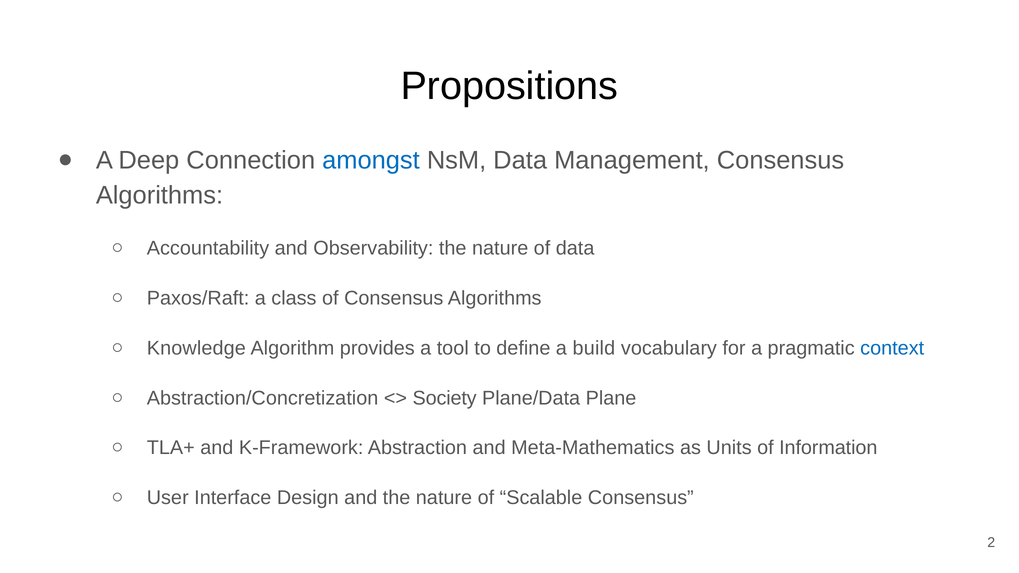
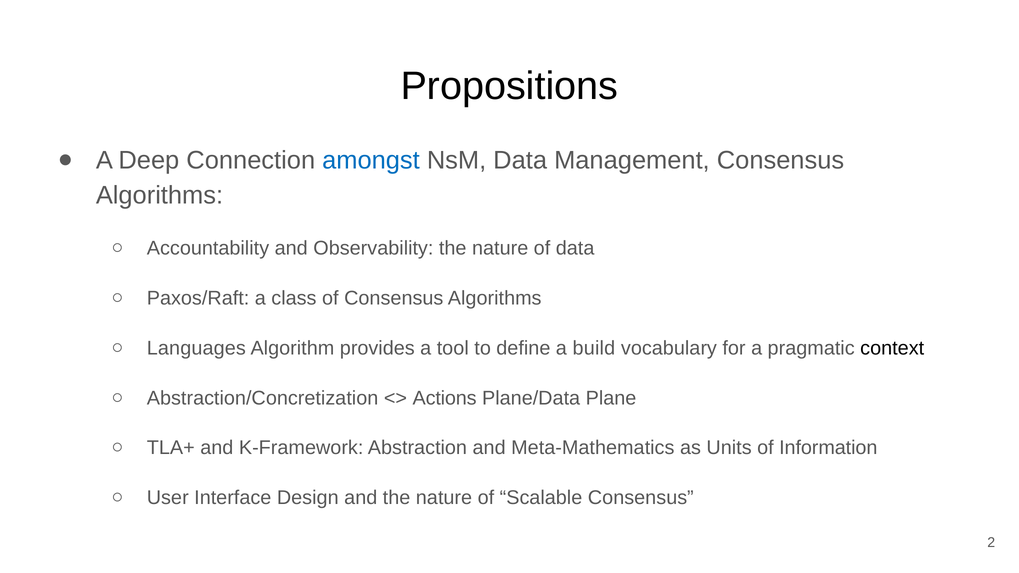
Knowledge: Knowledge -> Languages
context colour: blue -> black
Society: Society -> Actions
